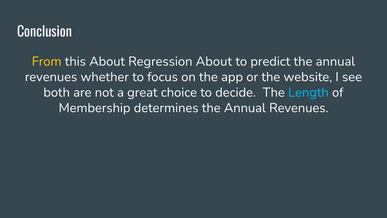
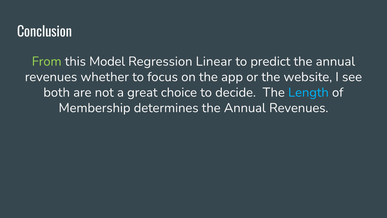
From colour: yellow -> light green
this About: About -> Model
Regression About: About -> Linear
